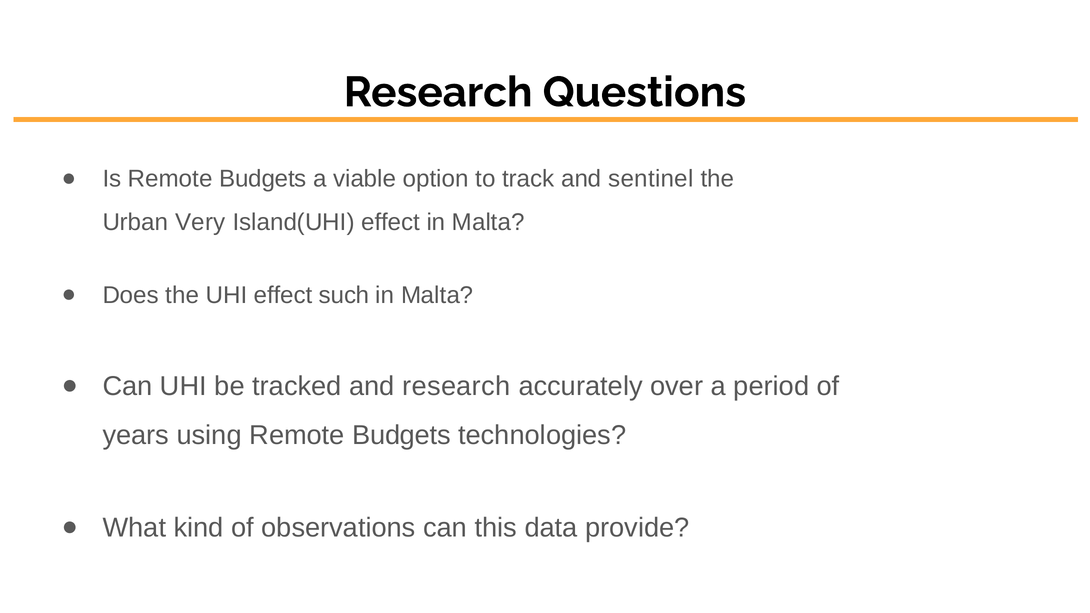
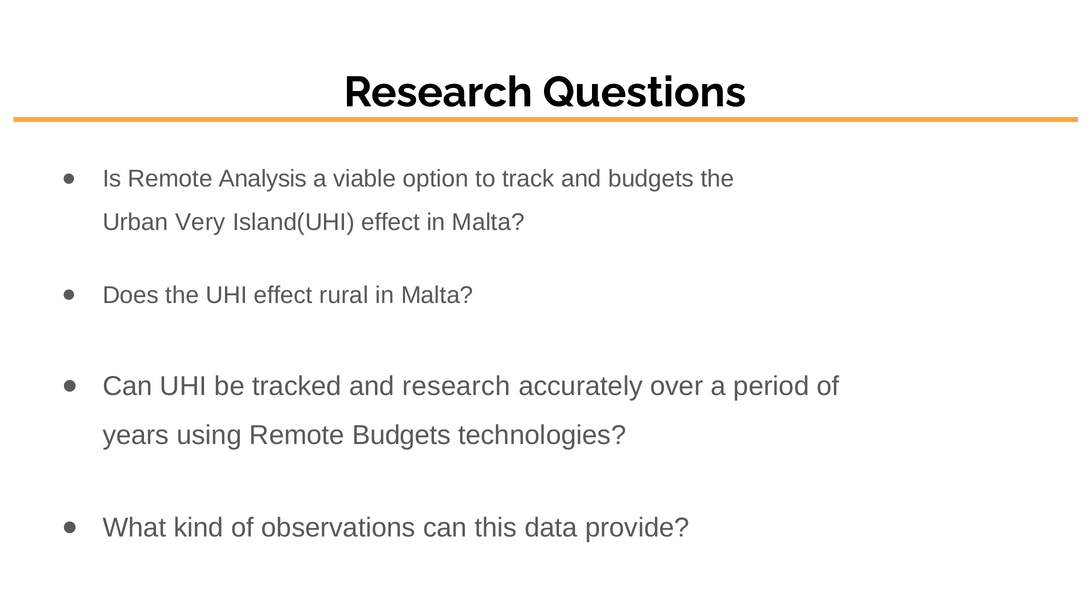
Is Remote Budgets: Budgets -> Analysis
and sentinel: sentinel -> budgets
such: such -> rural
